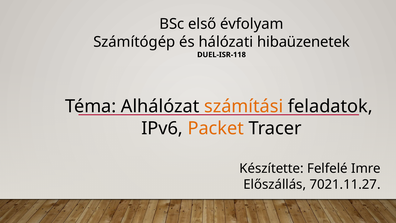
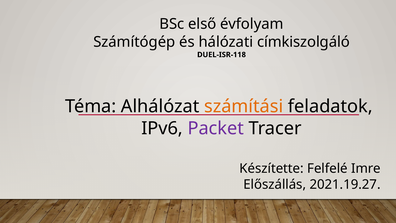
hibaüzenetek: hibaüzenetek -> címkiszolgáló
Packet colour: orange -> purple
7021.11.27: 7021.11.27 -> 2021.19.27
